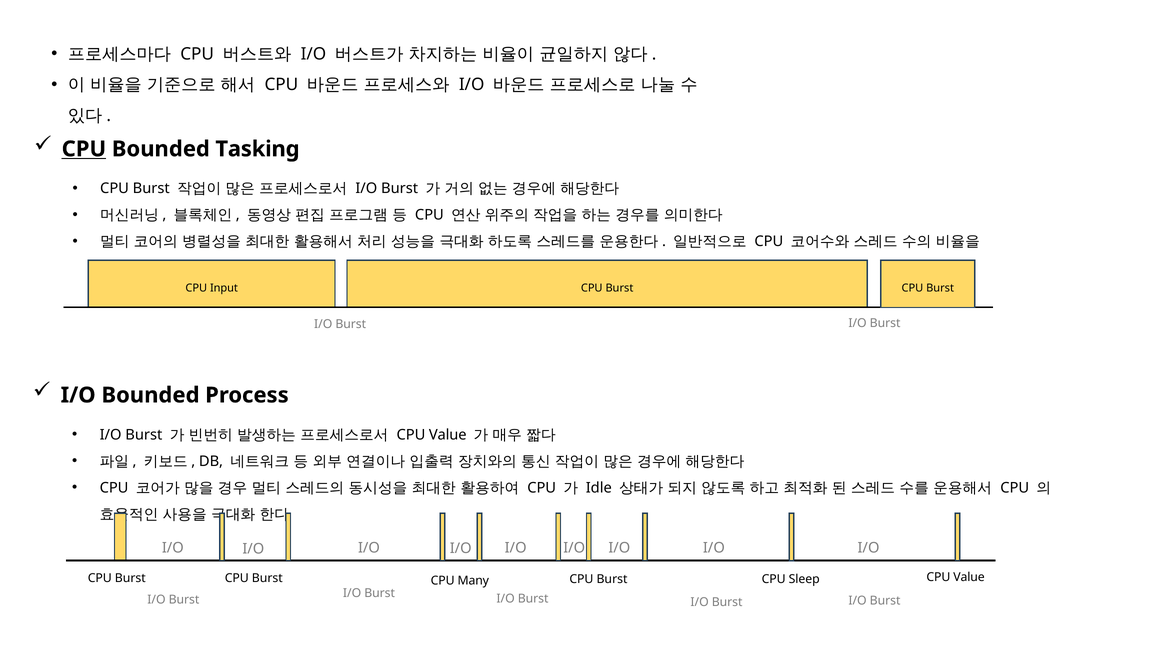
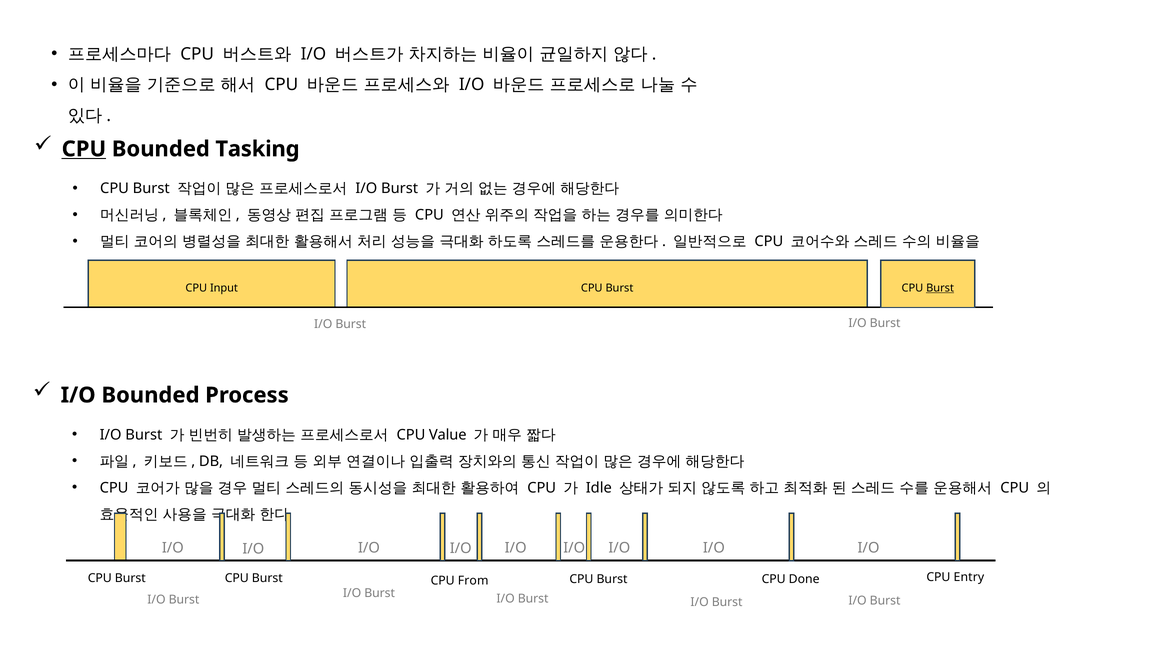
Burst at (940, 288) underline: none -> present
Many: Many -> From
Sleep: Sleep -> Done
Value at (969, 577): Value -> Entry
